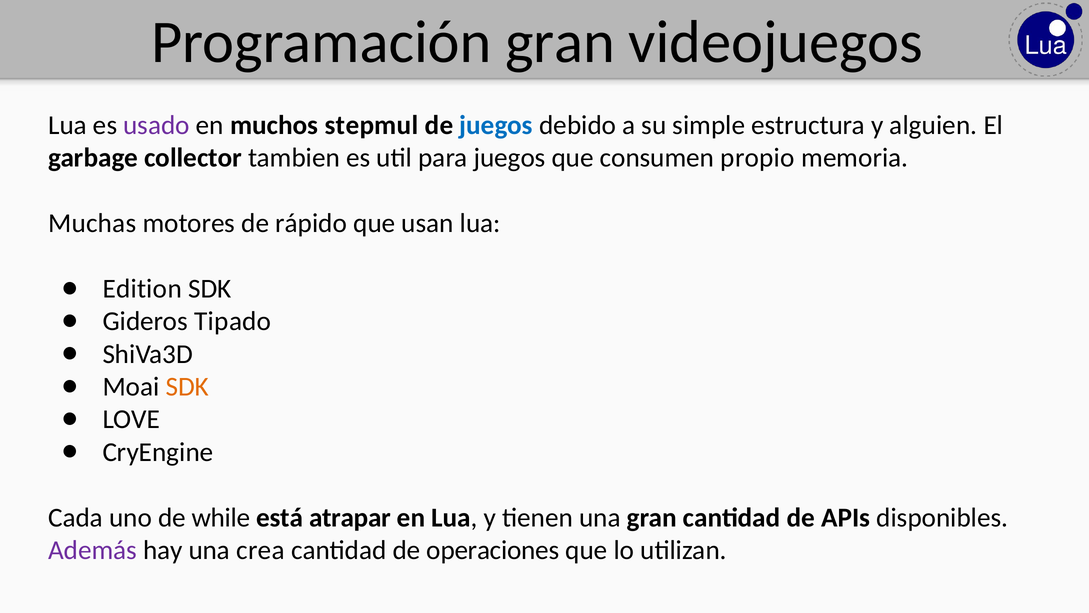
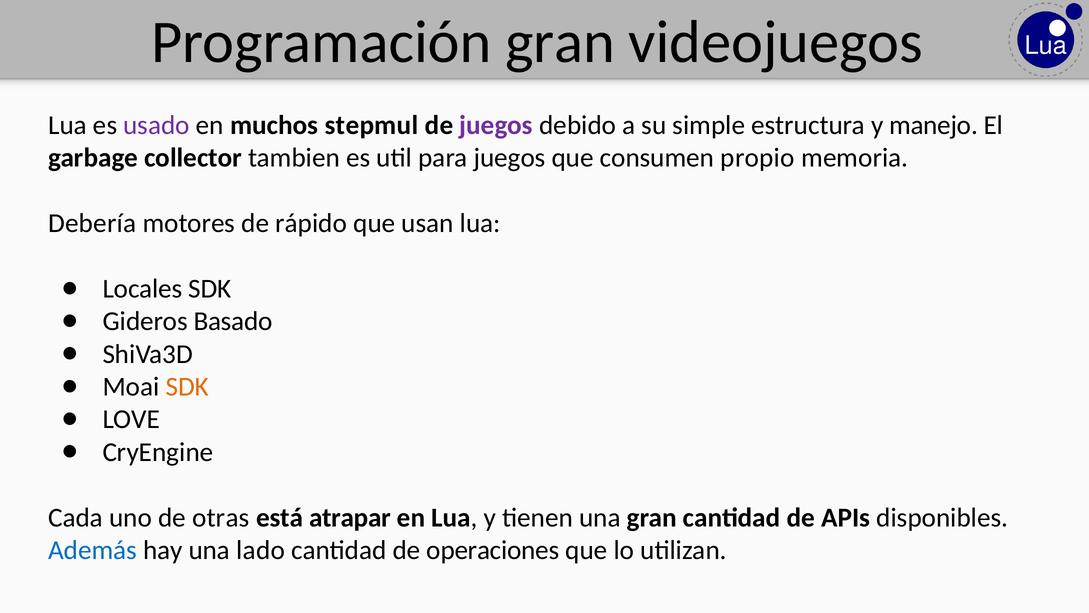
juegos at (496, 125) colour: blue -> purple
alguien: alguien -> manejo
Muchas: Muchas -> Debería
Edition: Edition -> Locales
Tipado: Tipado -> Basado
while: while -> otras
Además colour: purple -> blue
crea: crea -> lado
